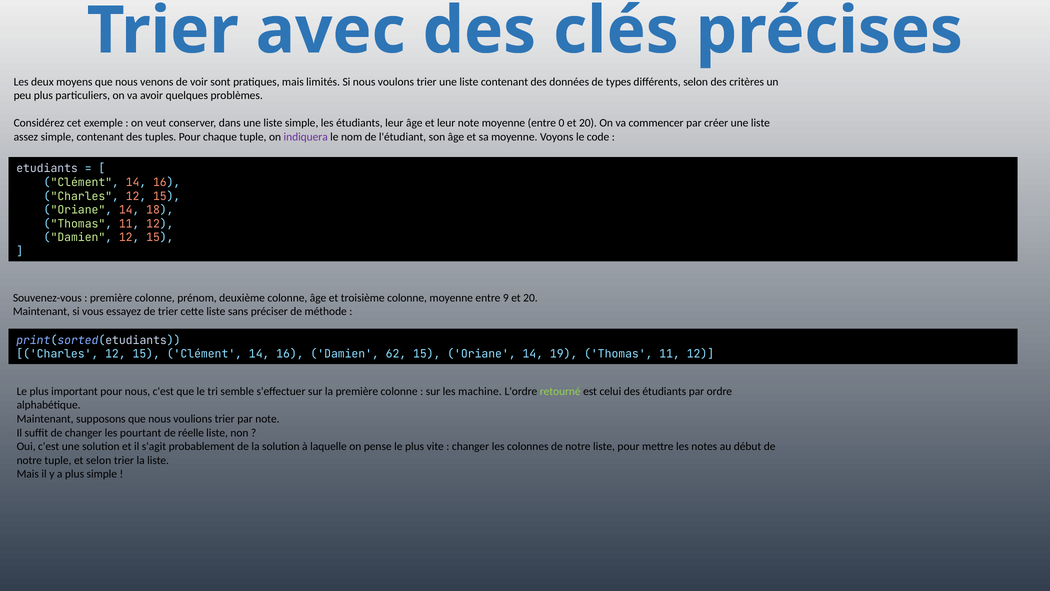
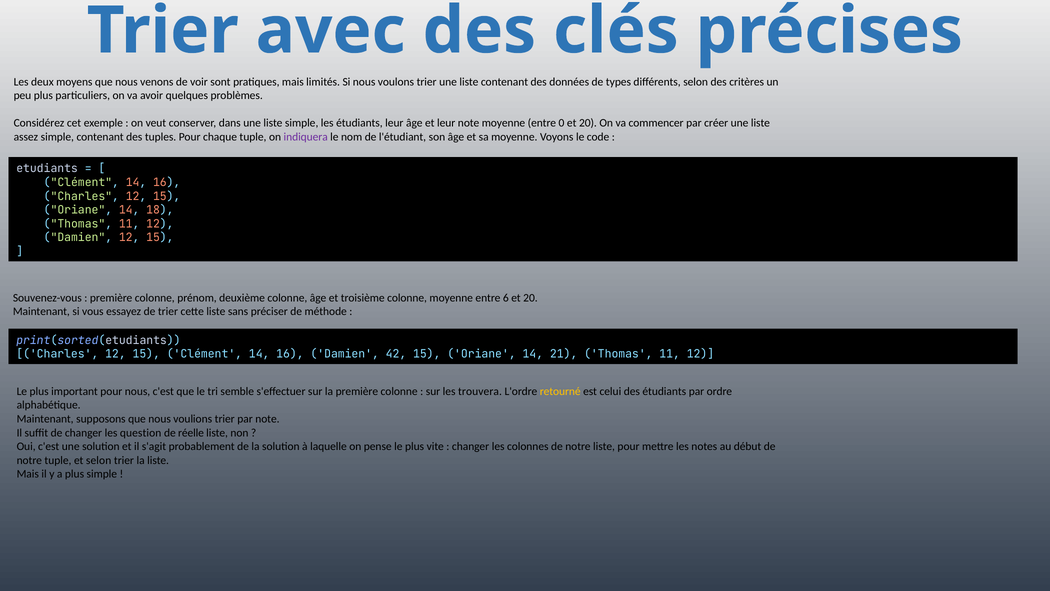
9: 9 -> 6
62: 62 -> 42
19: 19 -> 21
machine: machine -> trouvera
retourné colour: light green -> yellow
pourtant: pourtant -> question
